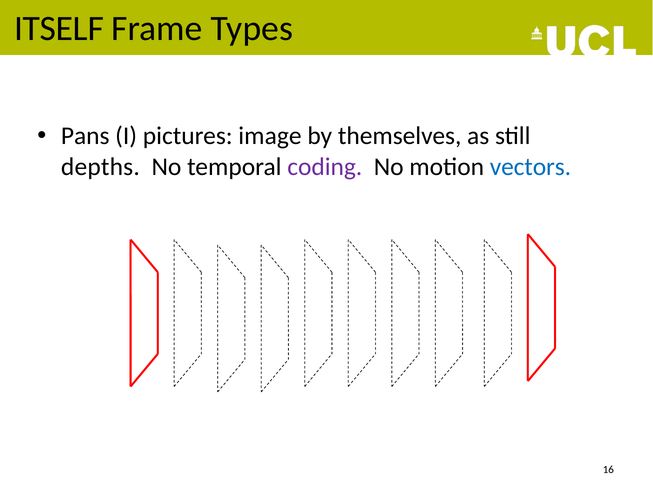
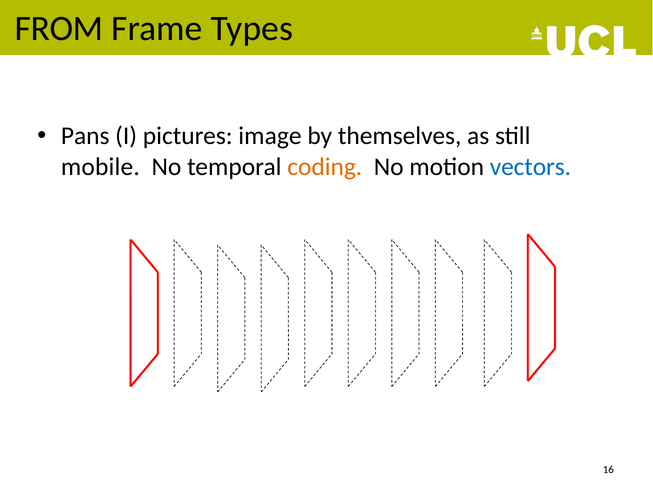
ITSELF: ITSELF -> FROM
depths: depths -> mobile
coding colour: purple -> orange
